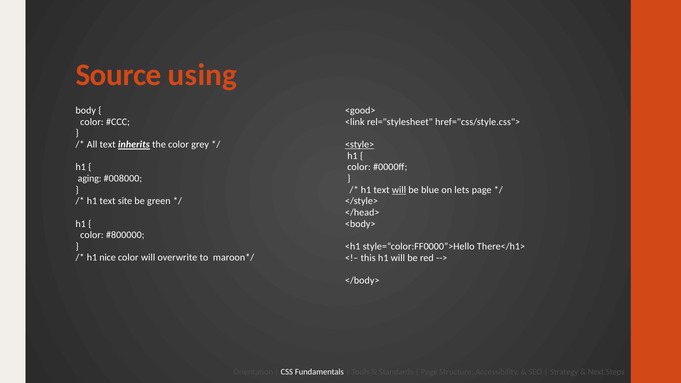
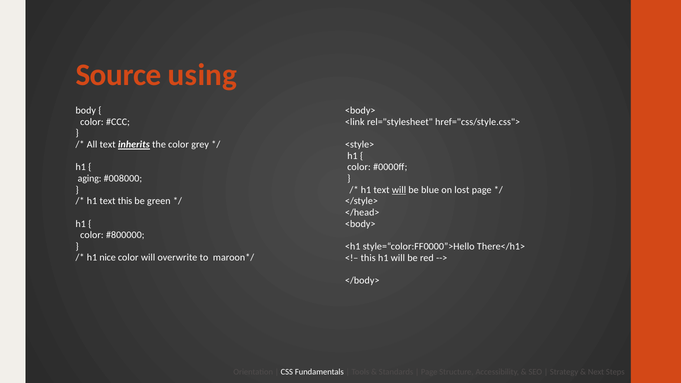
<good> at (360, 110): <good> -> <body>
<style> underline: present -> none
lets: lets -> lost
text site: site -> this
